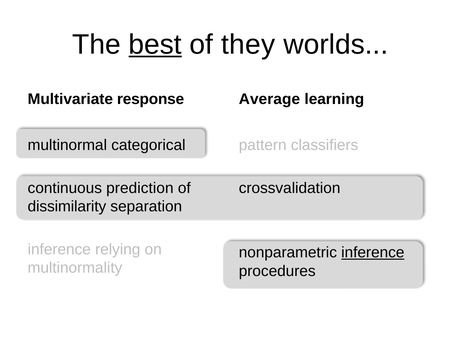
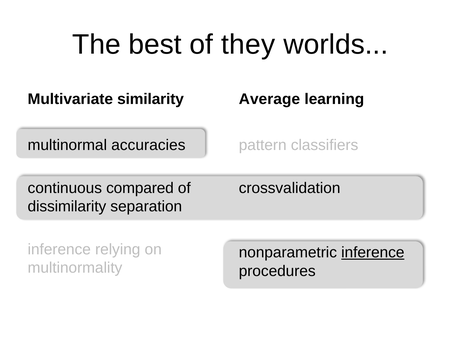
best underline: present -> none
response: response -> similarity
categorical: categorical -> accuracies
prediction: prediction -> compared
